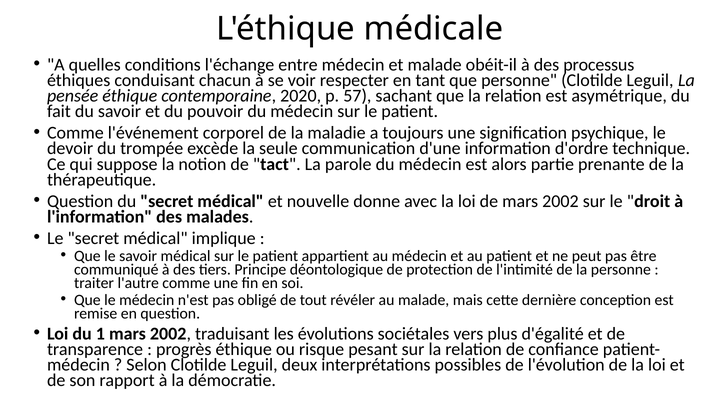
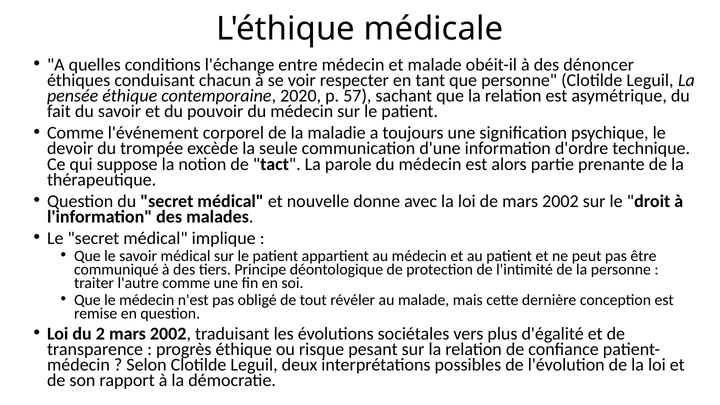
processus: processus -> dénoncer
1: 1 -> 2
